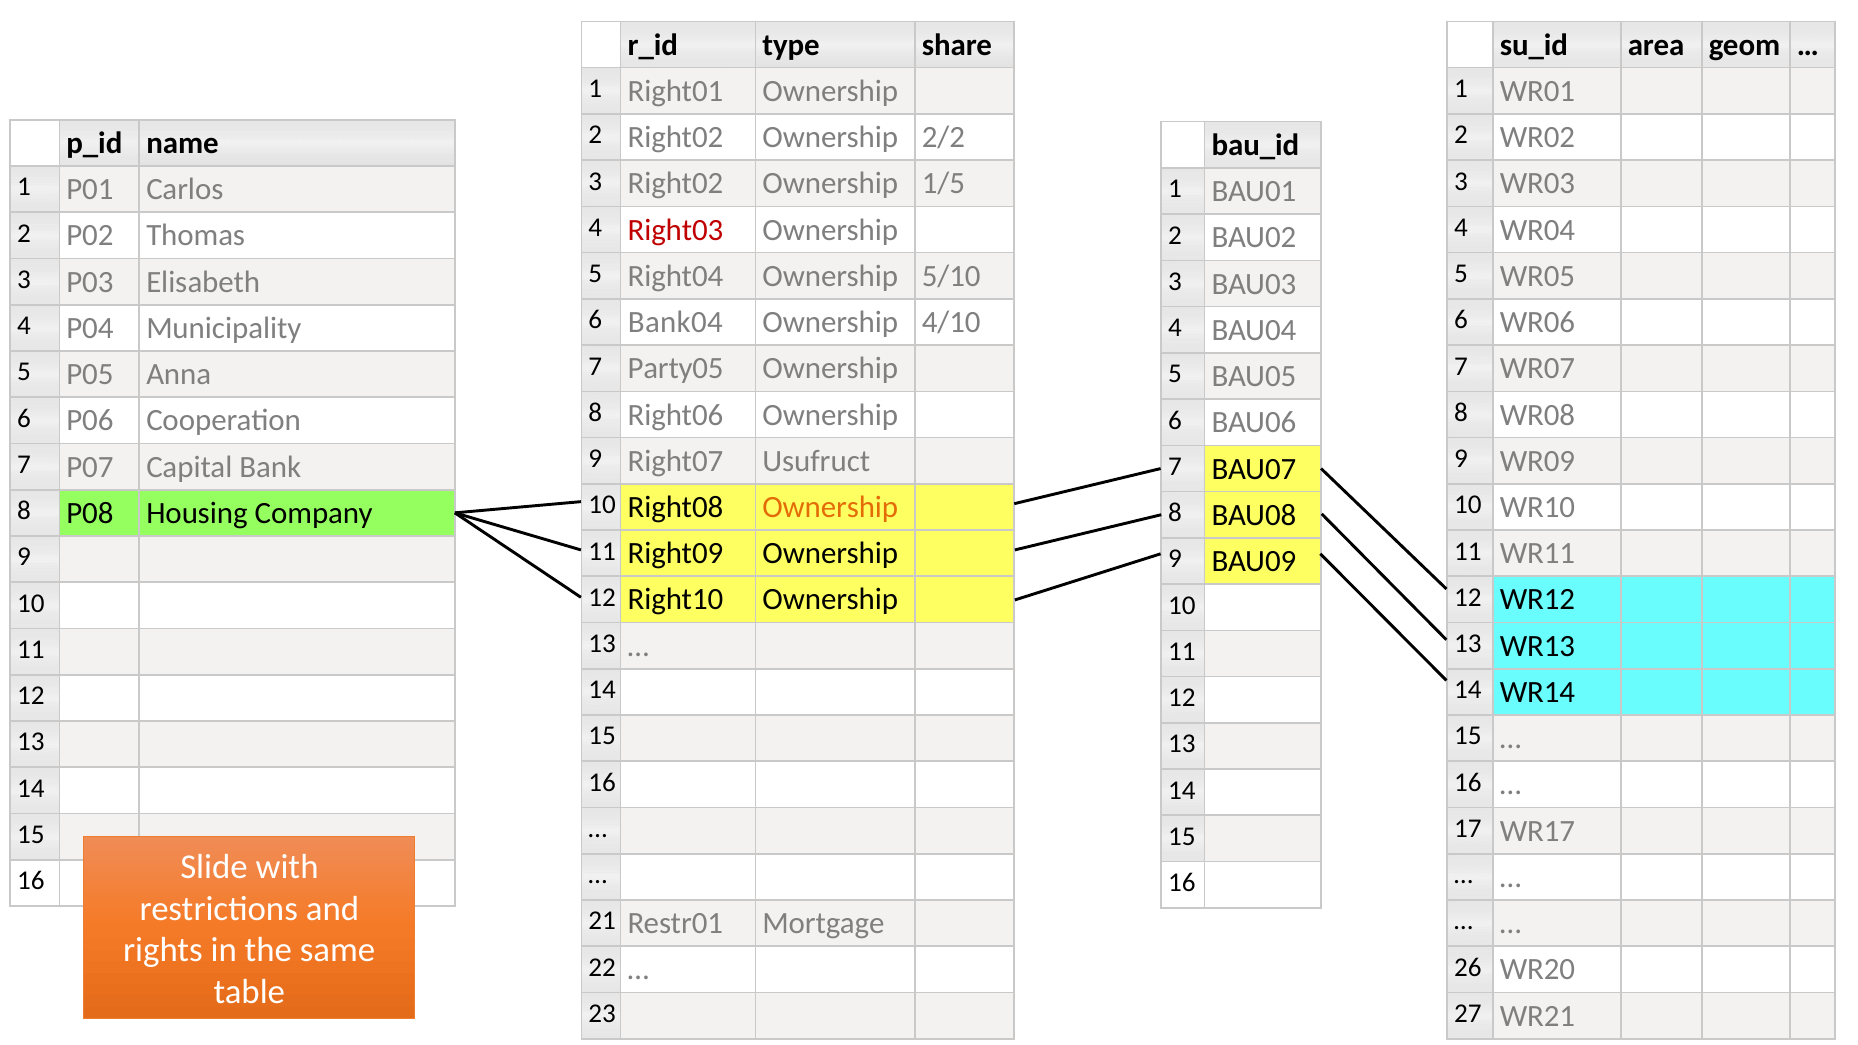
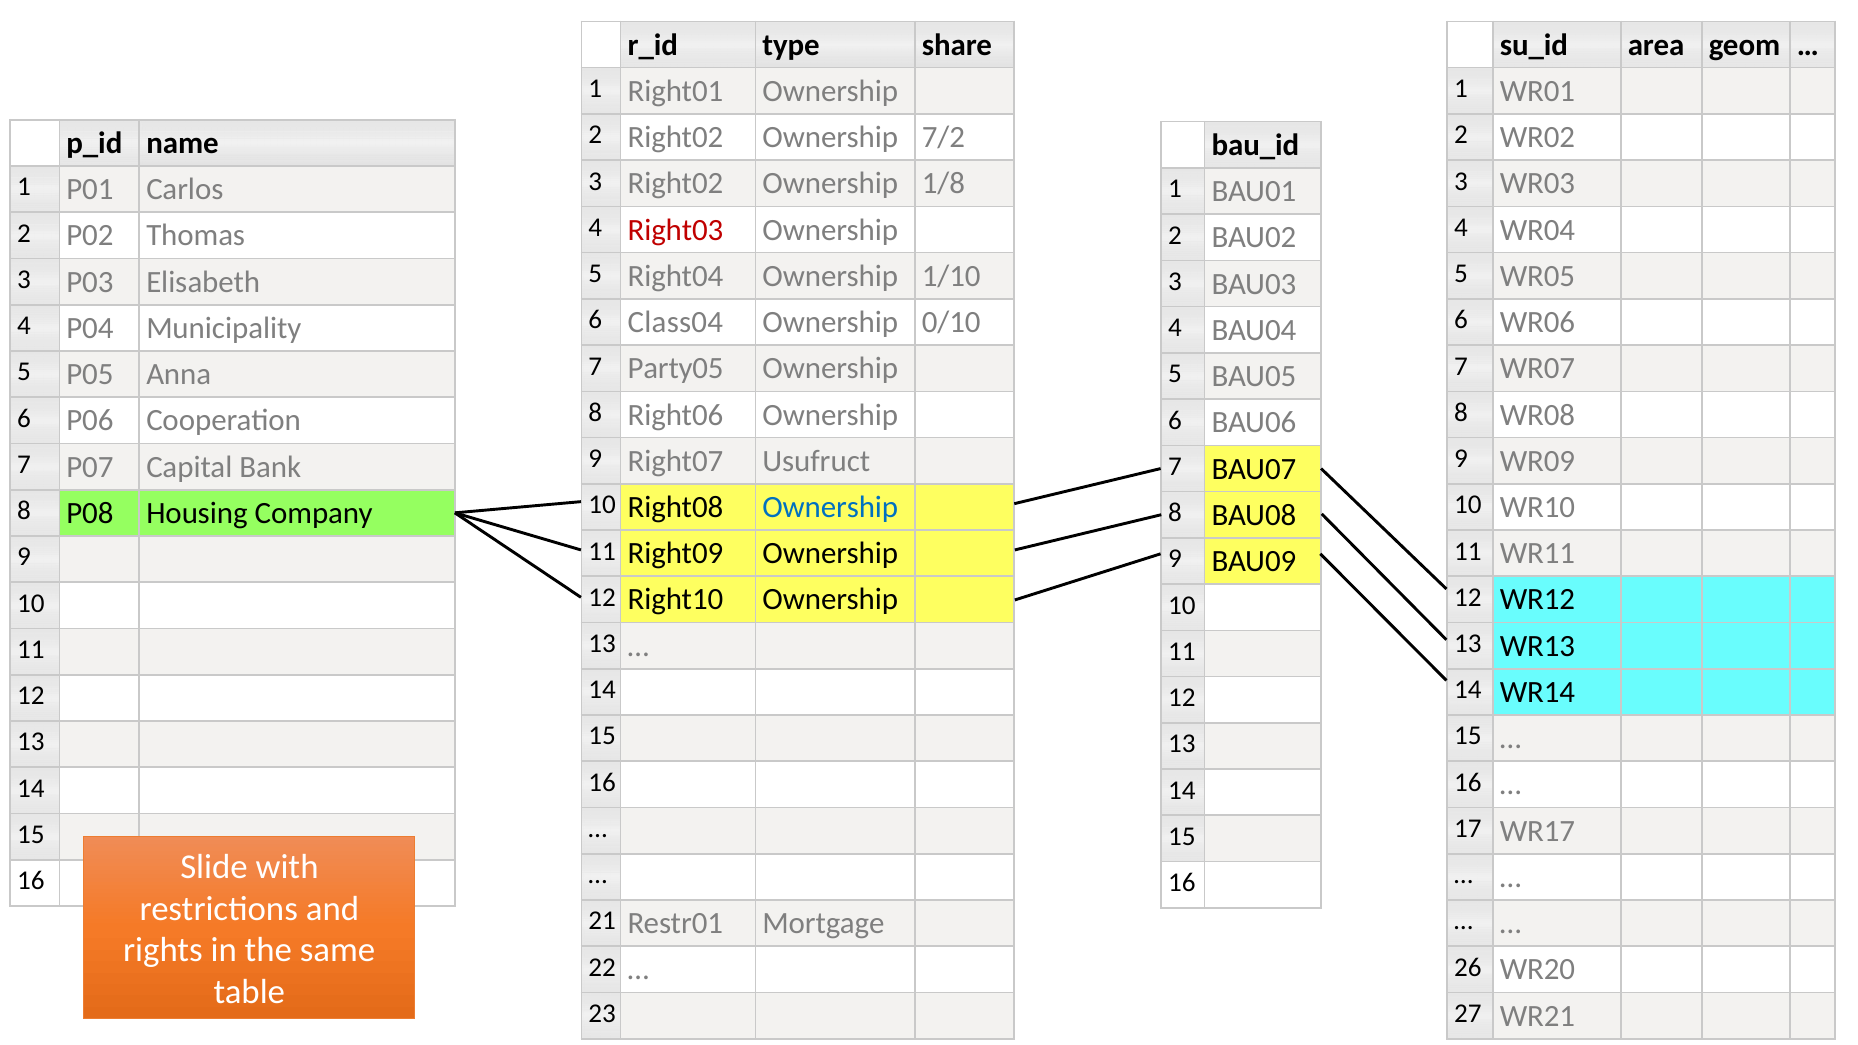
2/2: 2/2 -> 7/2
1/5: 1/5 -> 1/8
5/10: 5/10 -> 1/10
Bank04: Bank04 -> Class04
4/10: 4/10 -> 0/10
Ownership at (830, 507) colour: orange -> blue
